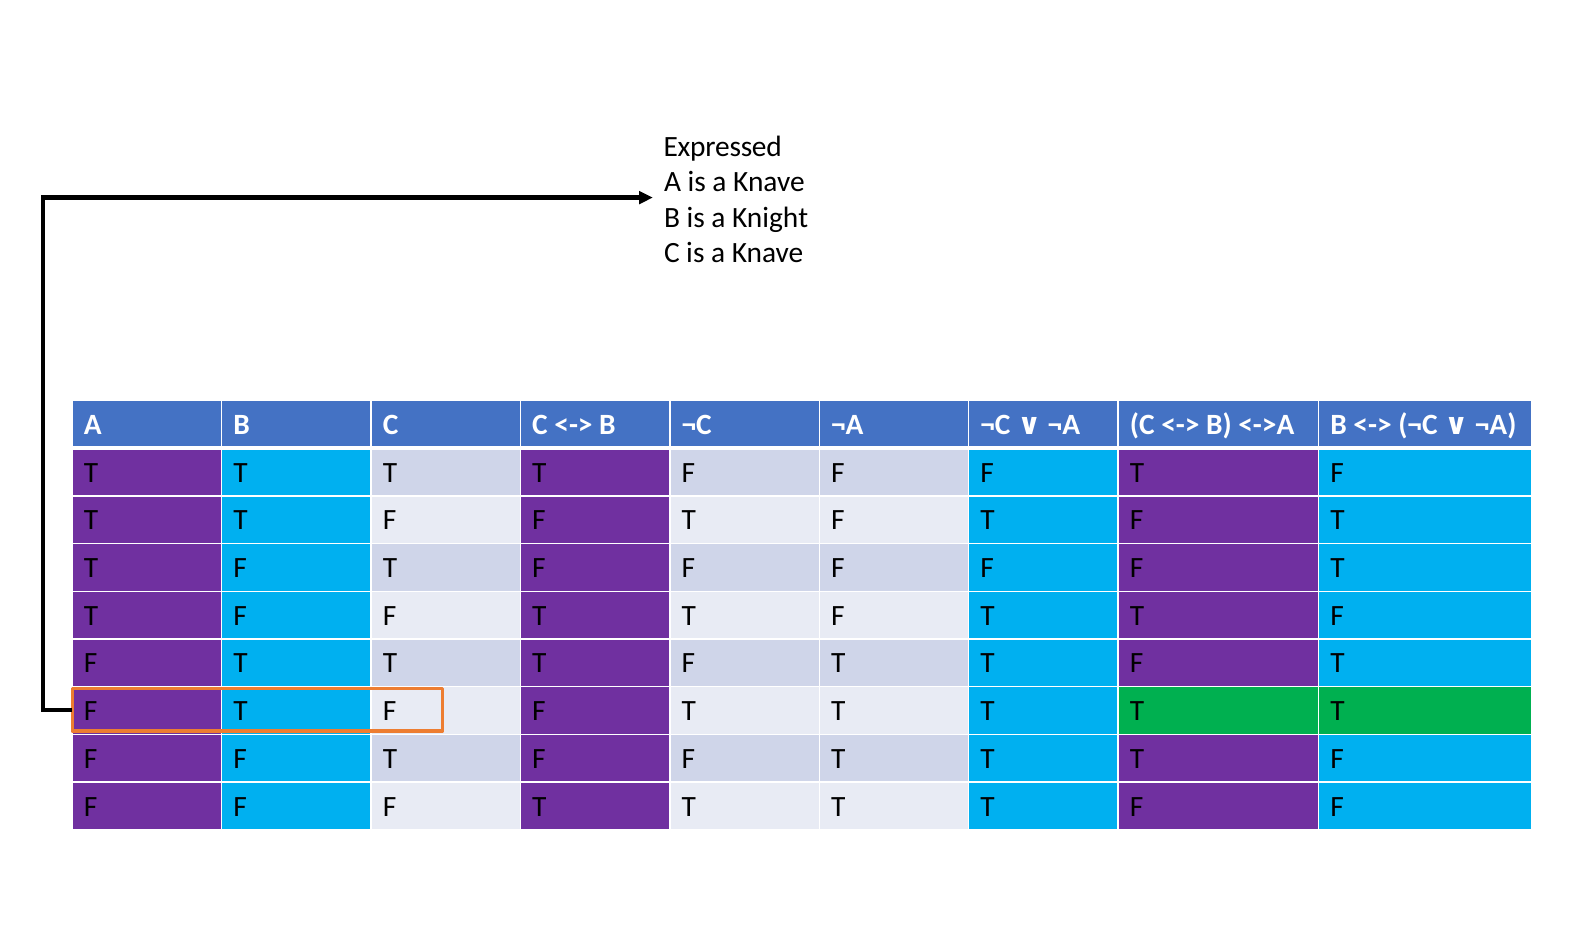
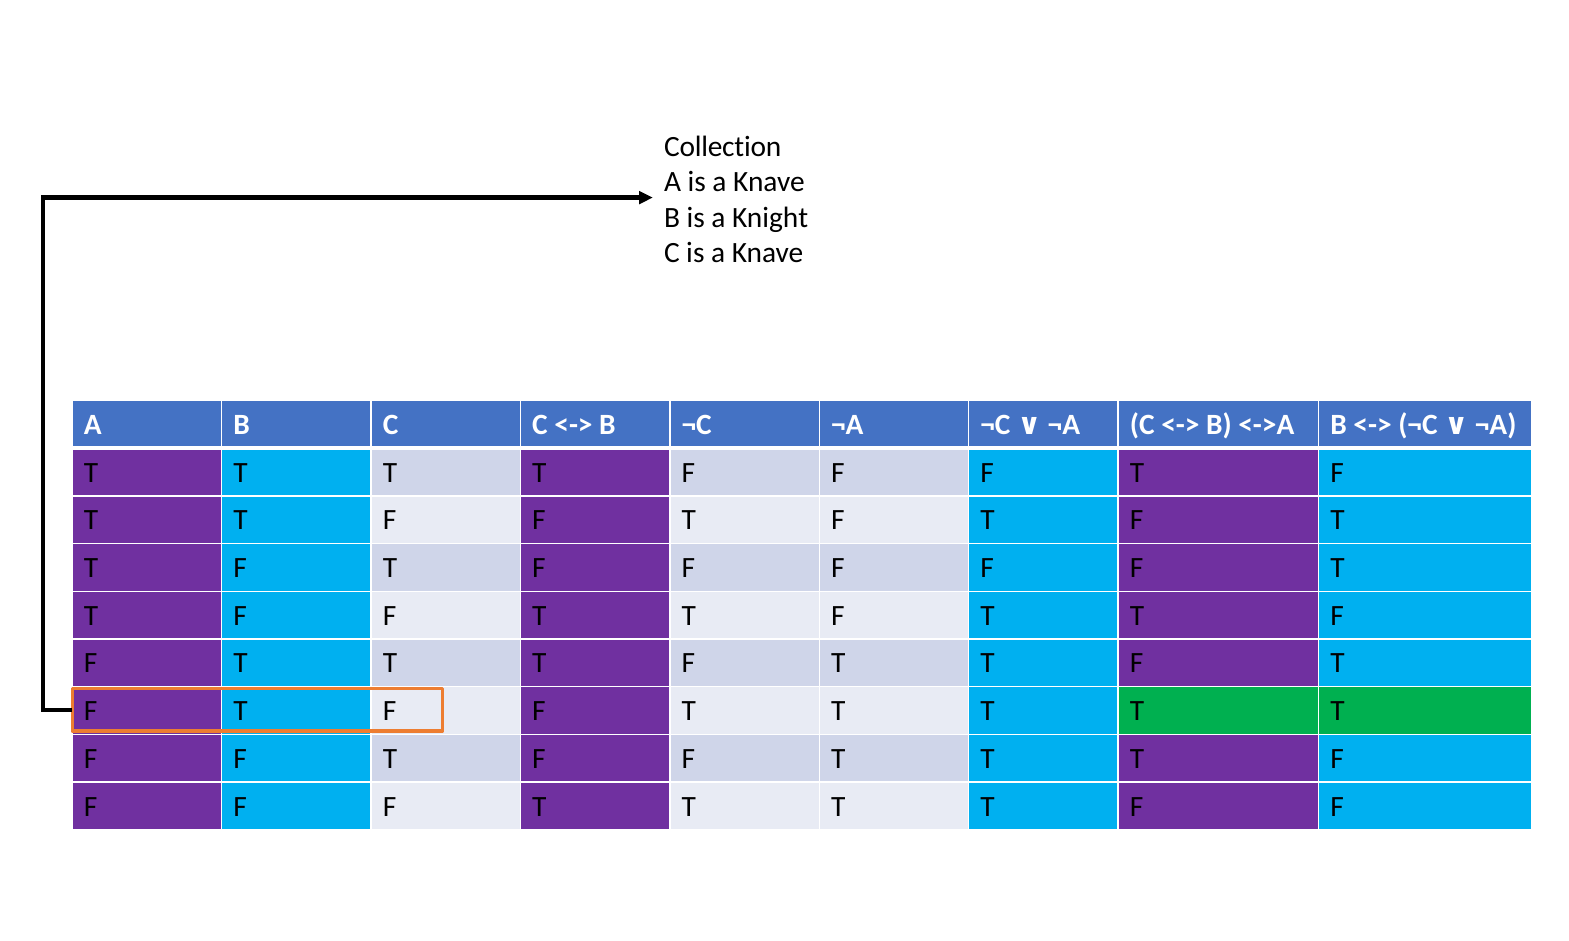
Expressed: Expressed -> Collection
